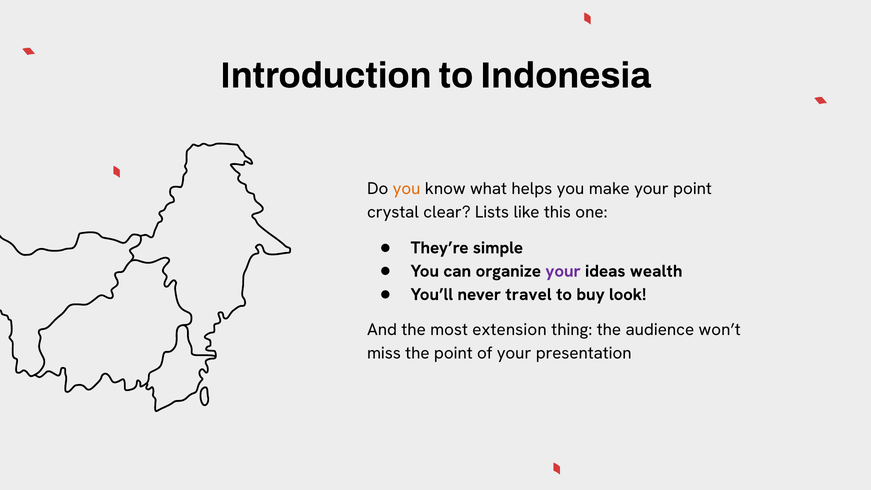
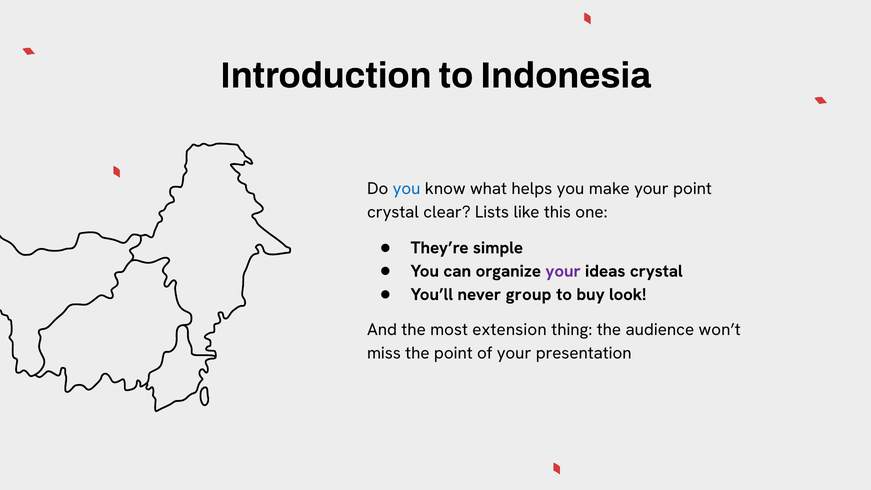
you at (407, 189) colour: orange -> blue
ideas wealth: wealth -> crystal
travel: travel -> group
